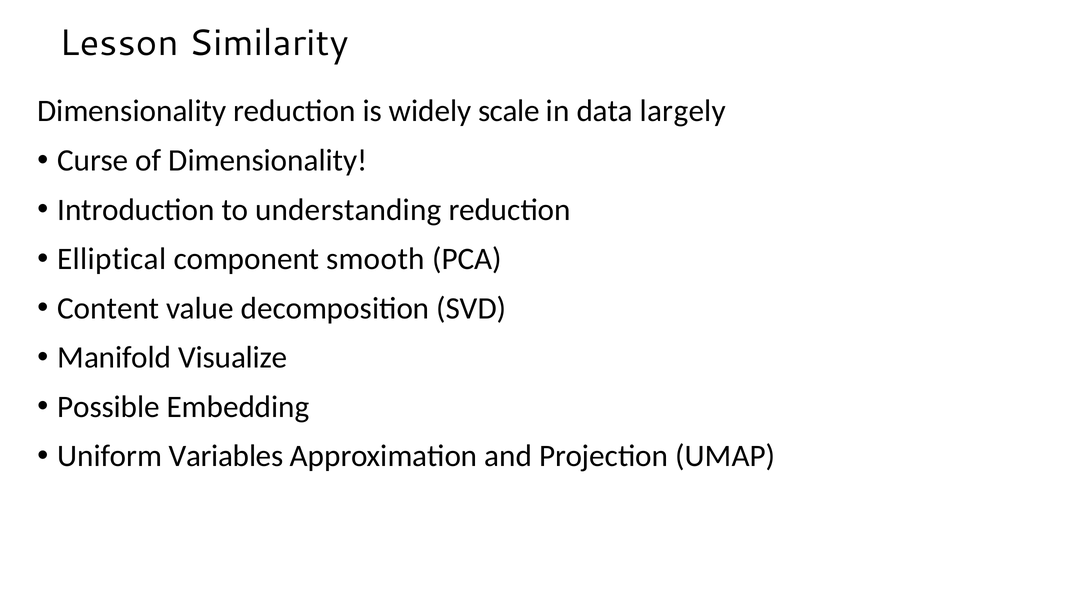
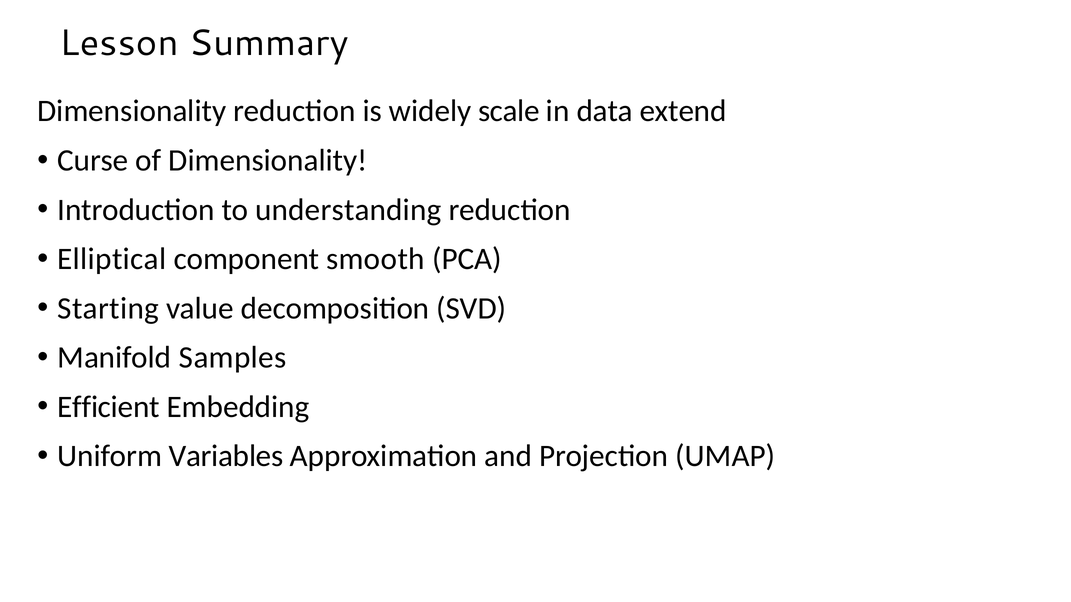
Similarity: Similarity -> Summary
largely: largely -> extend
Content: Content -> Starting
Visualize: Visualize -> Samples
Possible: Possible -> Efficient
